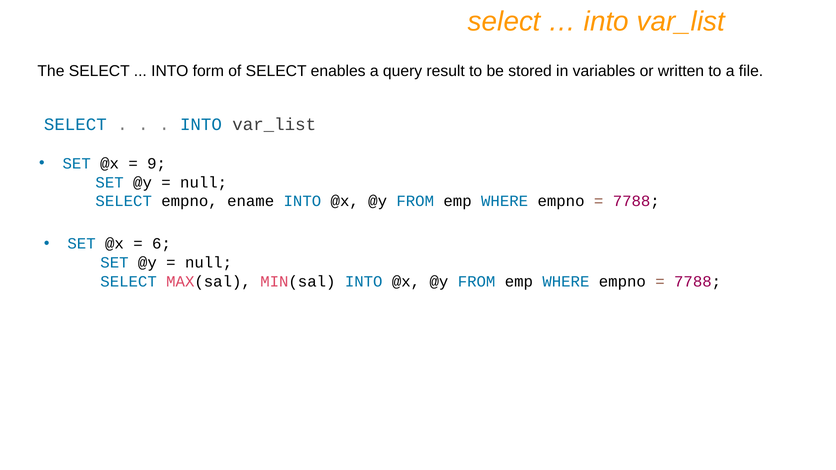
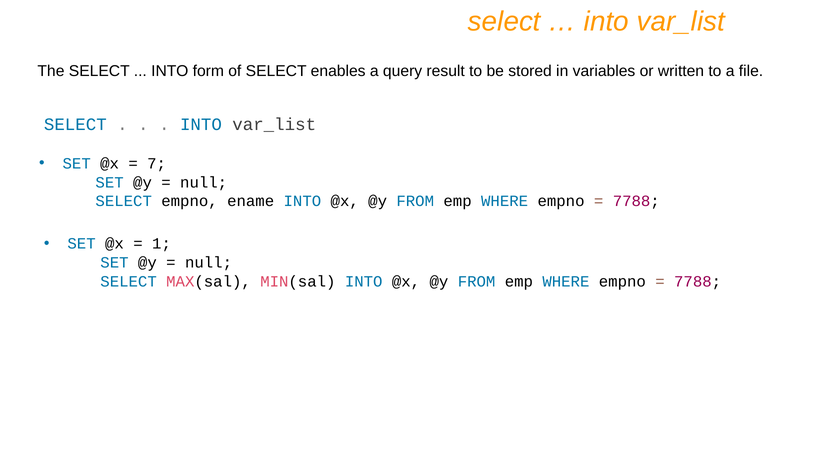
9: 9 -> 7
6: 6 -> 1
